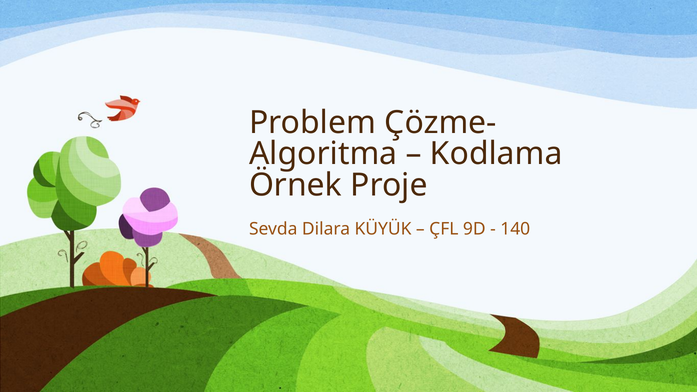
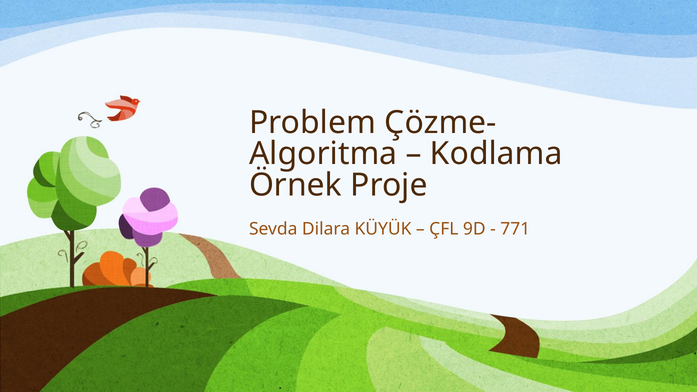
140: 140 -> 771
